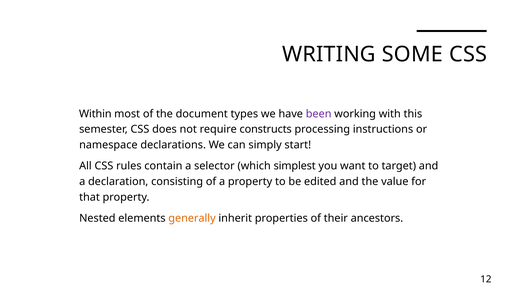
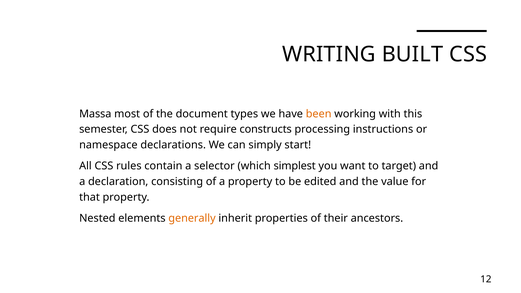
SOME: SOME -> BUILT
Within: Within -> Massa
been colour: purple -> orange
